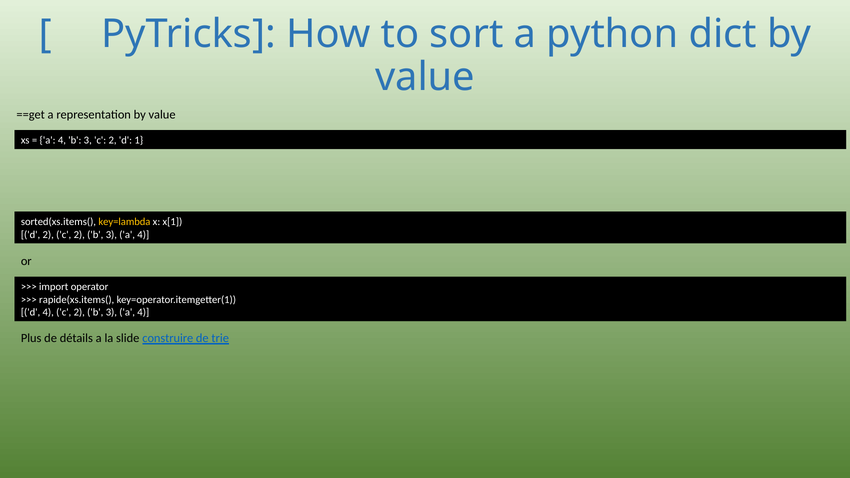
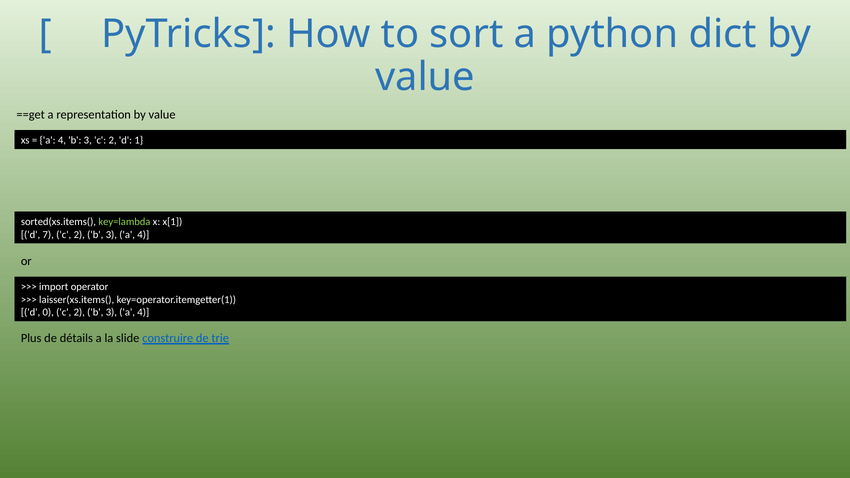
key=lambda colour: yellow -> light green
d 2: 2 -> 7
rapide(xs.items(: rapide(xs.items( -> laisser(xs.items(
d 4: 4 -> 0
